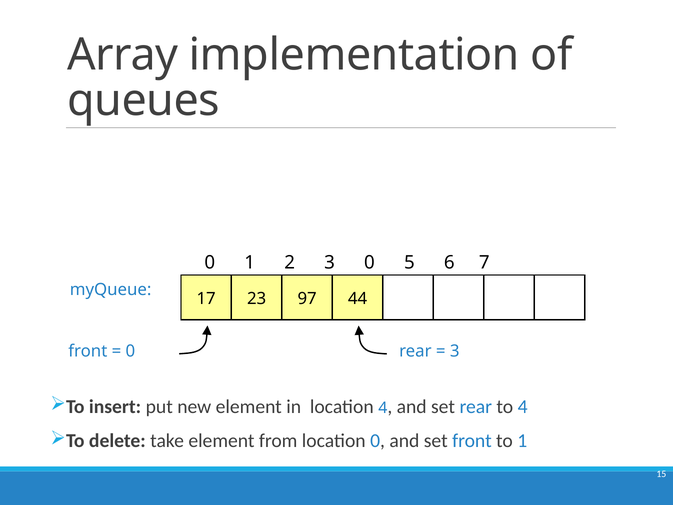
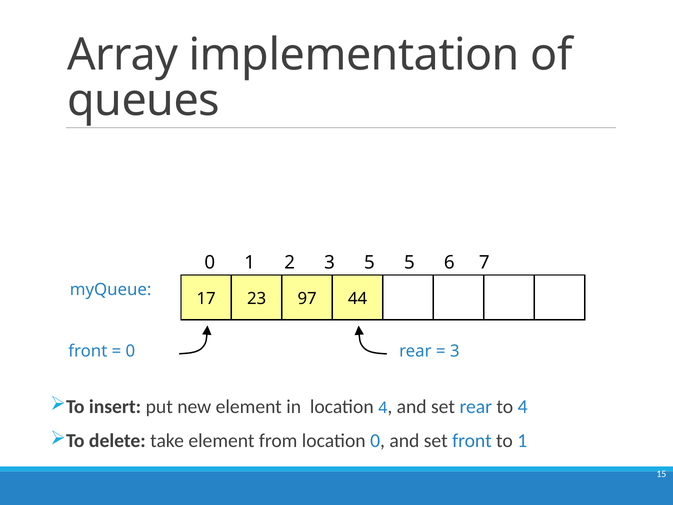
3 0: 0 -> 5
